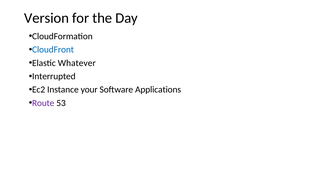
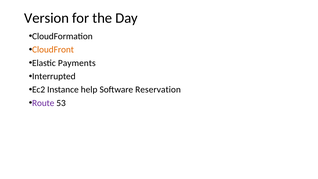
CloudFront colour: blue -> orange
Whatever: Whatever -> Payments
your: your -> help
Applications: Applications -> Reservation
